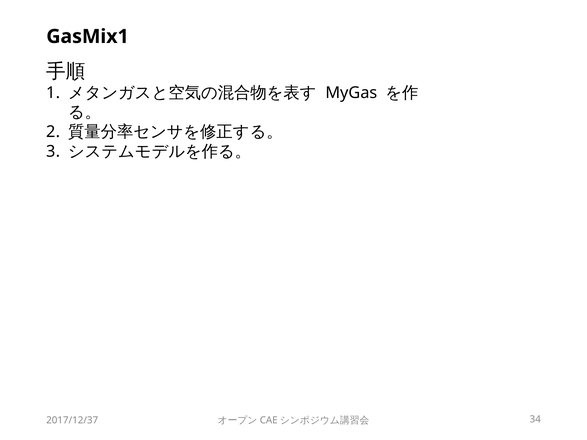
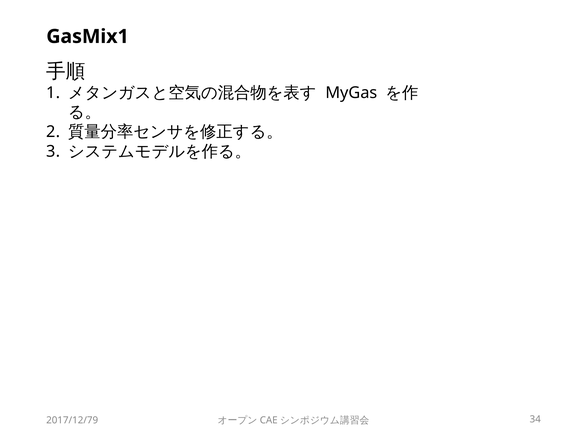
2017/12/37: 2017/12/37 -> 2017/12/79
